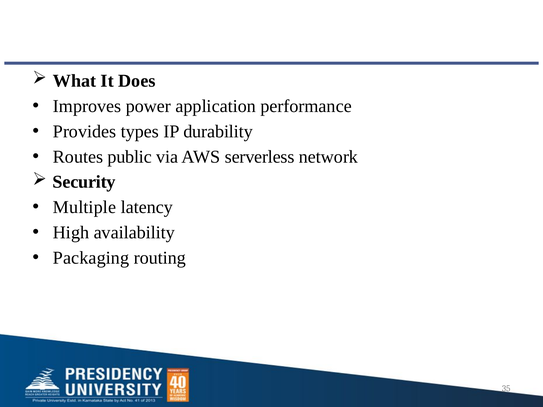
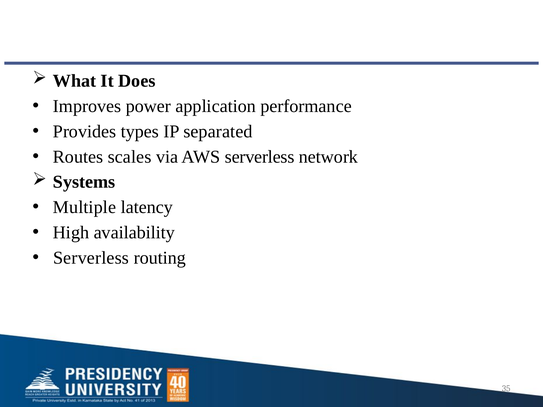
durability: durability -> separated
public: public -> scales
Security: Security -> Systems
Packaging at (91, 258): Packaging -> Serverless
